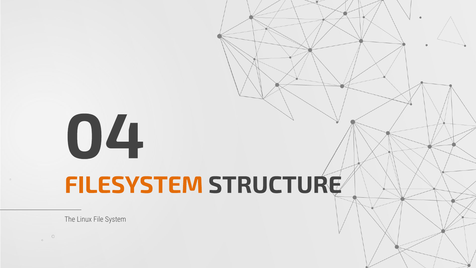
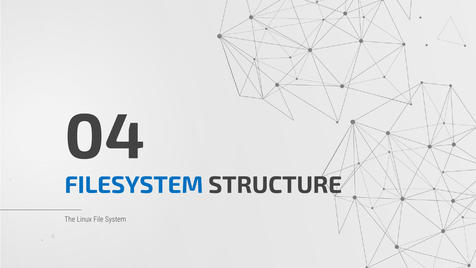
FILESYSTEM colour: orange -> blue
